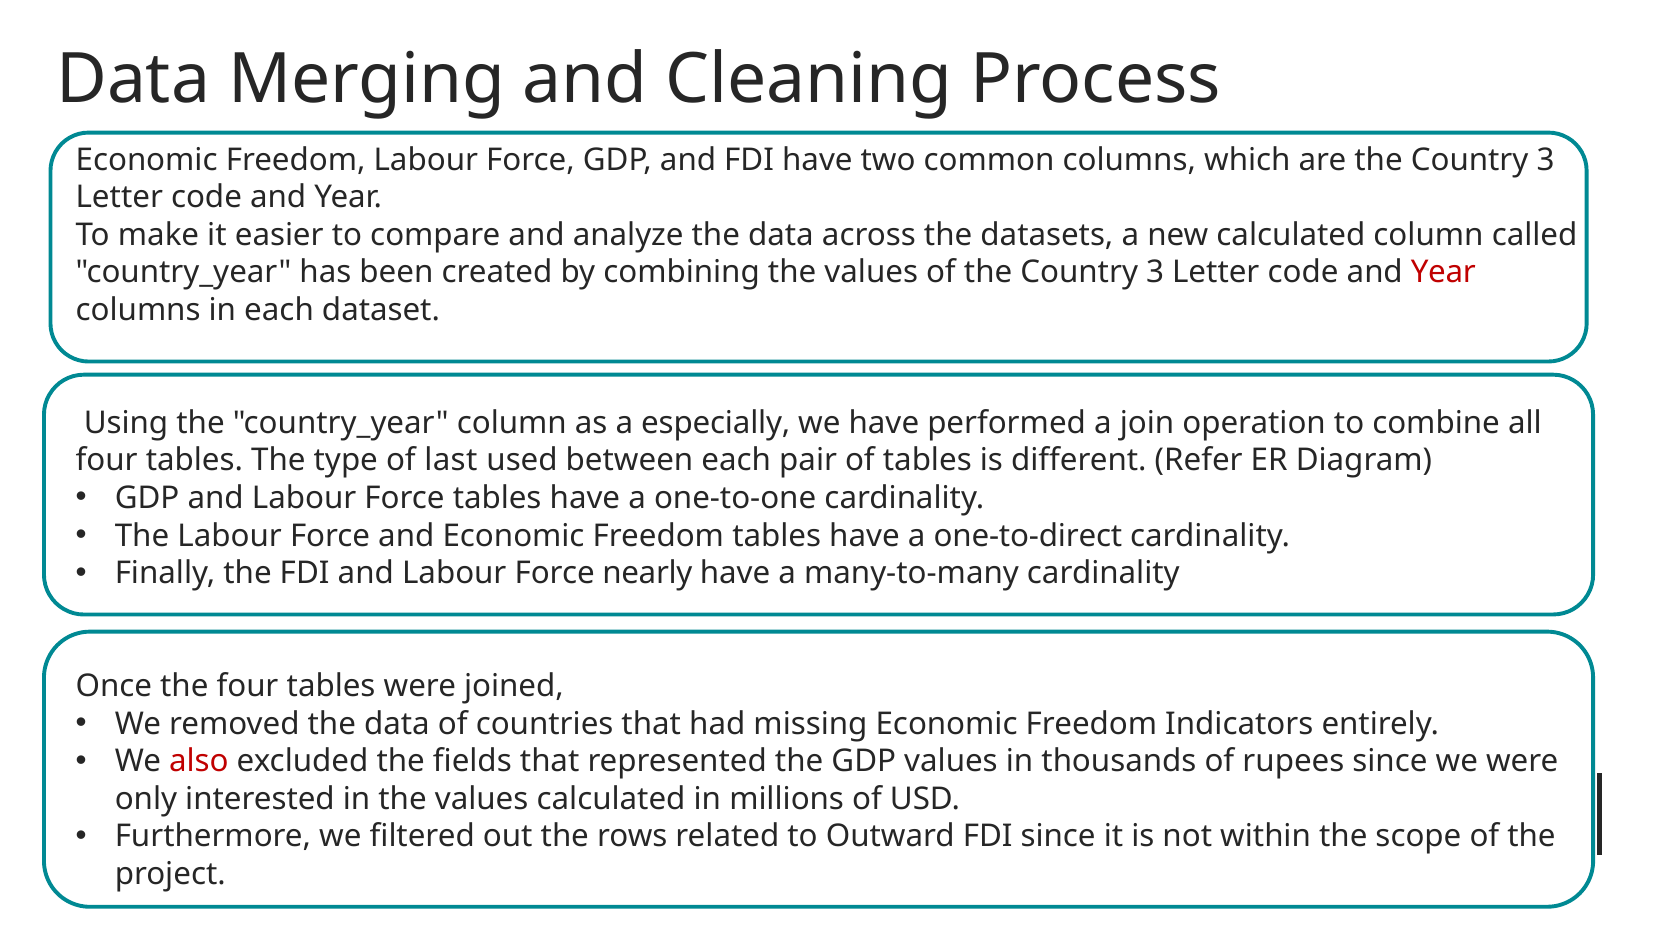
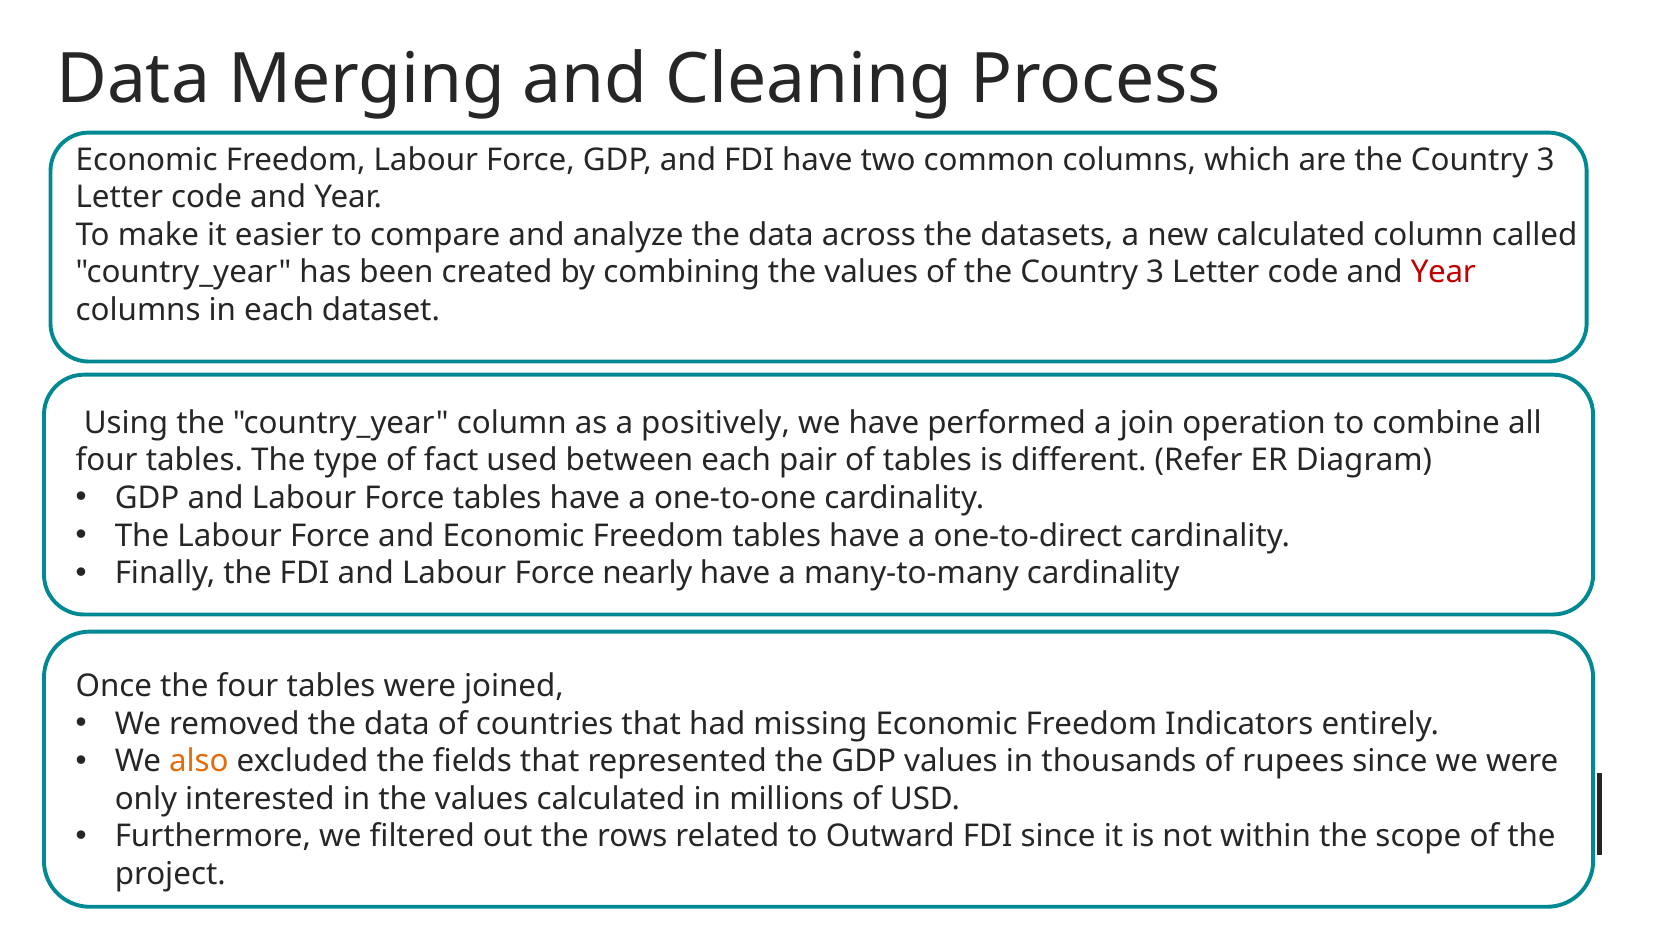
especially: especially -> positively
last: last -> fact
also colour: red -> orange
